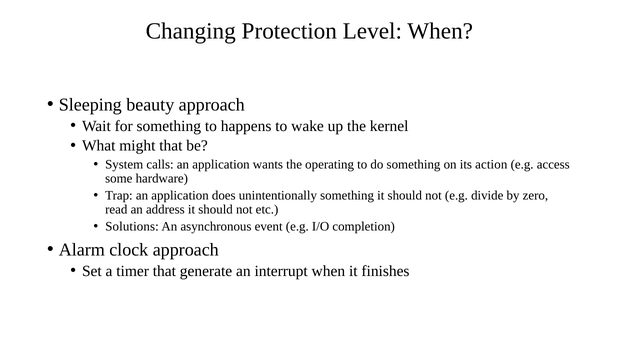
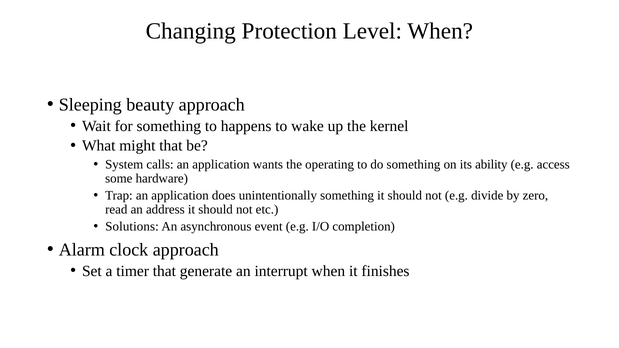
action: action -> ability
